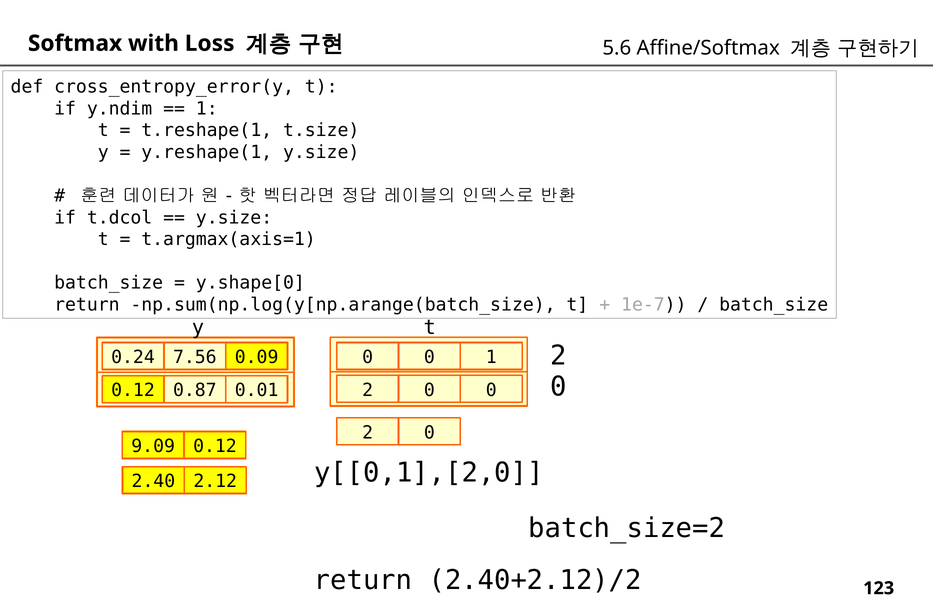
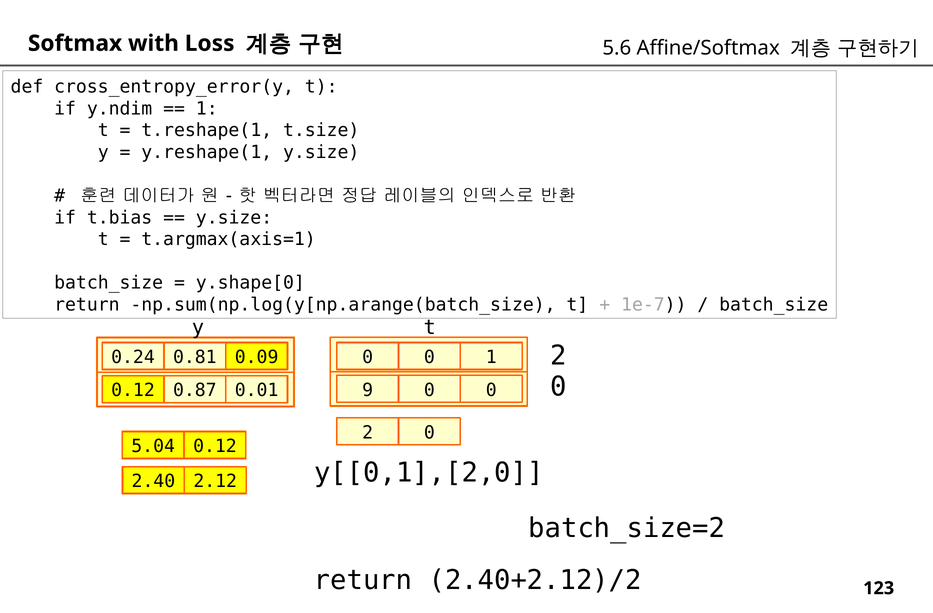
t.dcol: t.dcol -> t.bias
7.56: 7.56 -> 0.81
0.01 2: 2 -> 9
9.09: 9.09 -> 5.04
